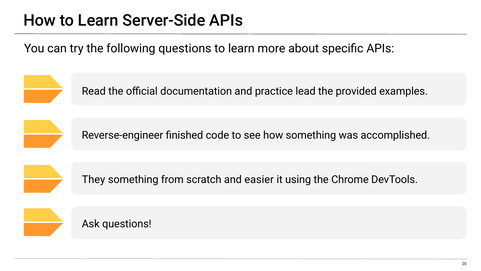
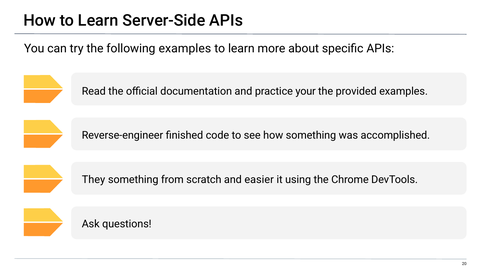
following questions: questions -> examples
lead: lead -> your
